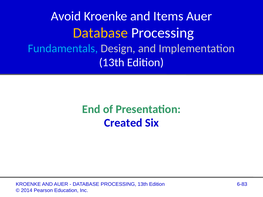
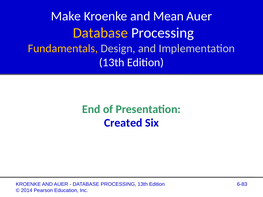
Avoid: Avoid -> Make
Items: Items -> Mean
Fundamentals colour: light blue -> yellow
